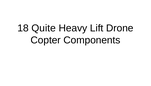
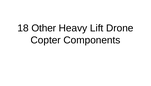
Quite: Quite -> Other
